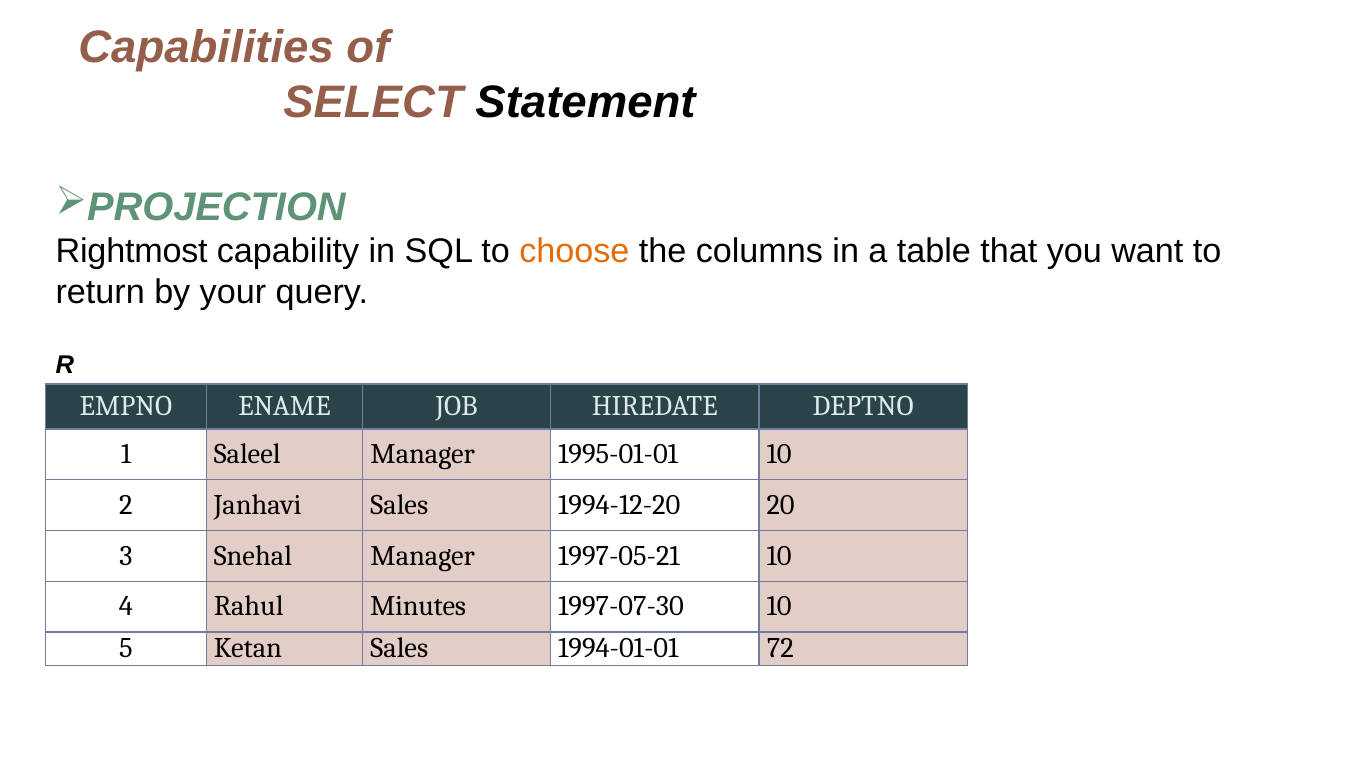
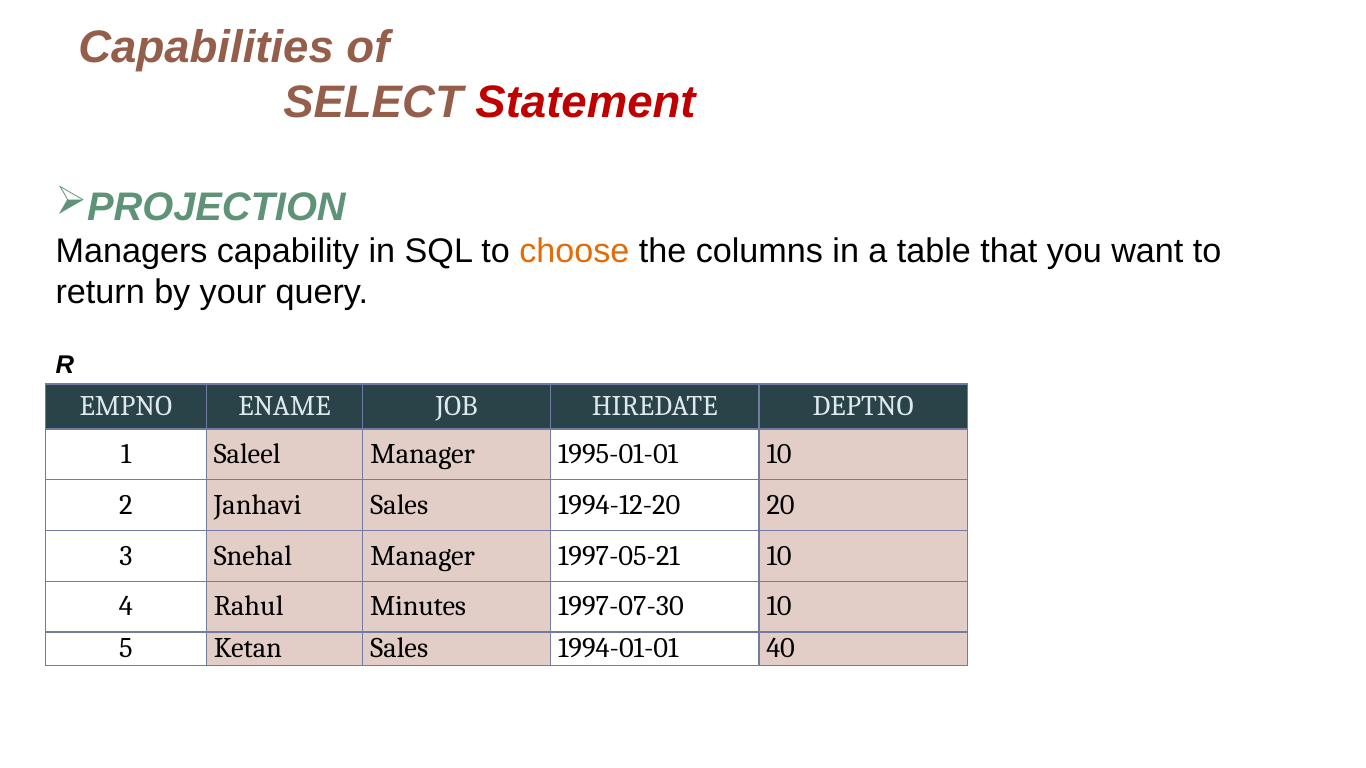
Statement colour: black -> red
Rightmost: Rightmost -> Managers
72: 72 -> 40
